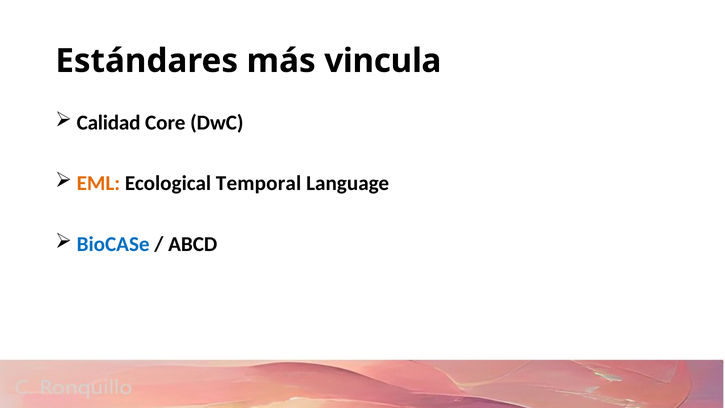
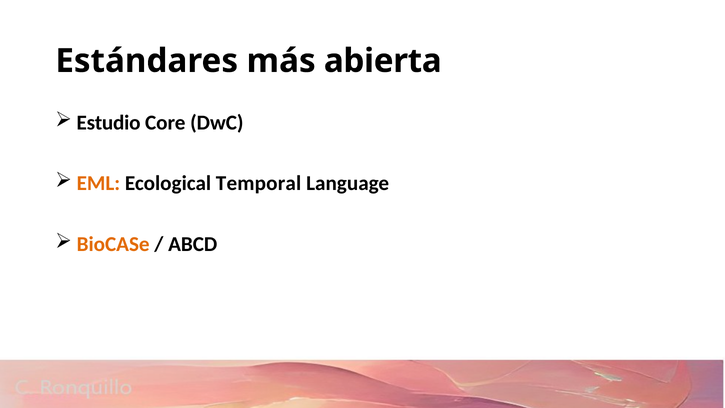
vincula: vincula -> abierta
Calidad: Calidad -> Estudio
BioCASe colour: blue -> orange
